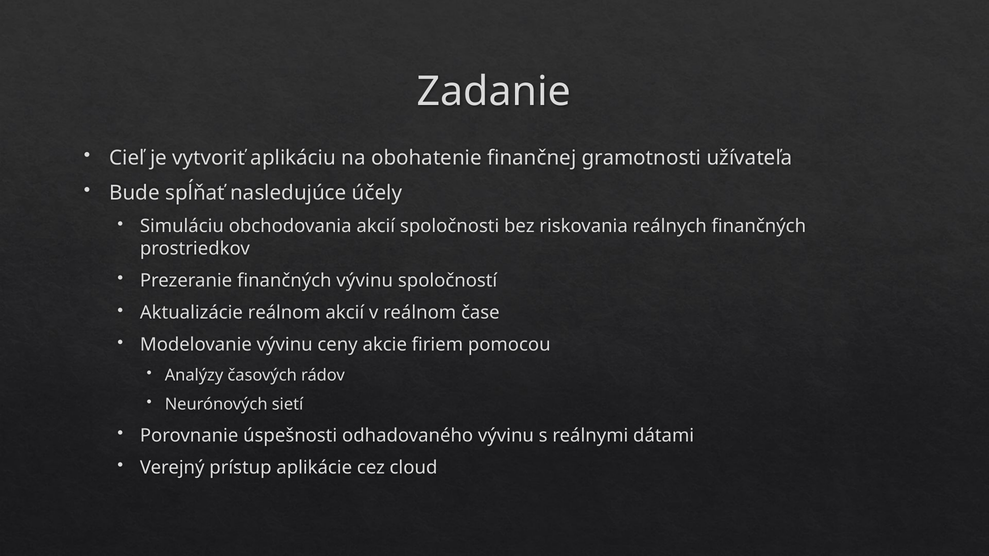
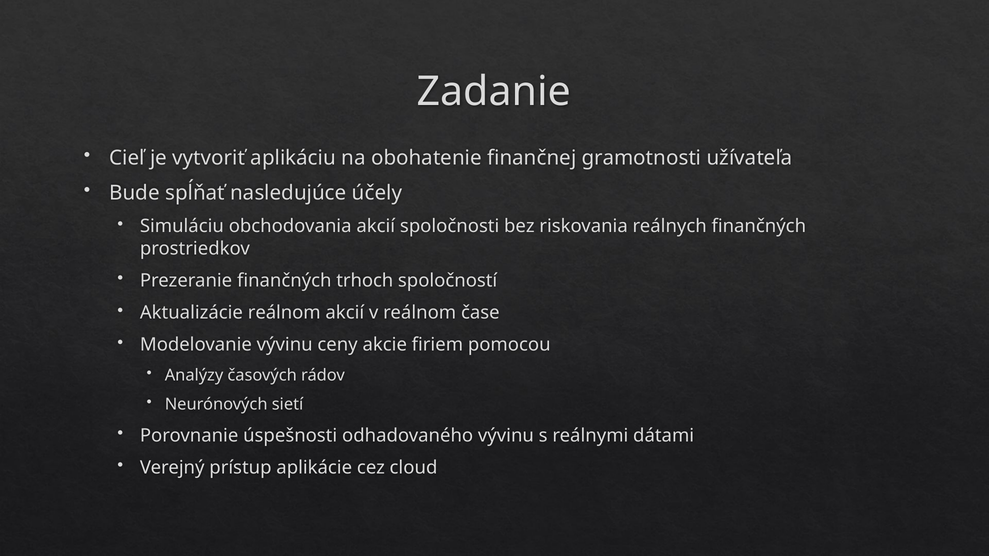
finančných vývinu: vývinu -> trhoch
